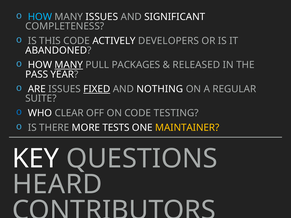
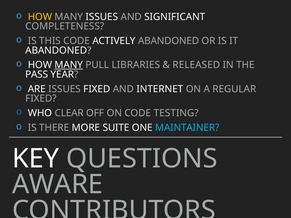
HOW at (40, 17) colour: light blue -> yellow
ACTIVELY DEVELOPERS: DEVELOPERS -> ABANDONED
PACKAGES: PACKAGES -> LIBRARIES
FIXED at (97, 89) underline: present -> none
NOTHING: NOTHING -> INTERNET
SUITE at (41, 99): SUITE -> FIXED
TESTS: TESTS -> SUITE
MAINTAINER colour: yellow -> light blue
HEARD: HEARD -> AWARE
